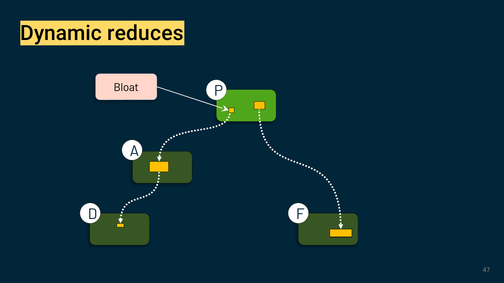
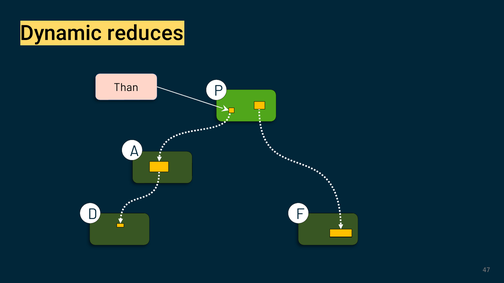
Bloat: Bloat -> Than
